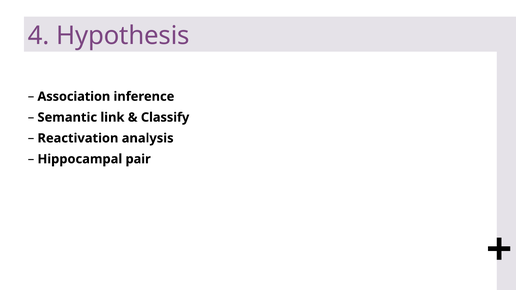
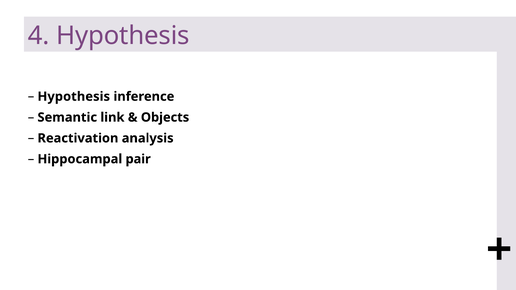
Association at (74, 97): Association -> Hypothesis
Classify: Classify -> Objects
